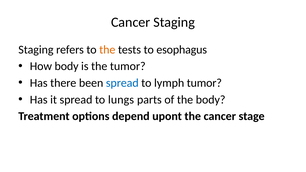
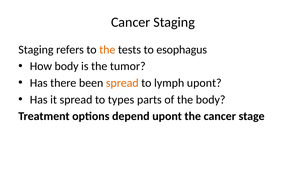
spread at (122, 83) colour: blue -> orange
lymph tumor: tumor -> upont
lungs: lungs -> types
